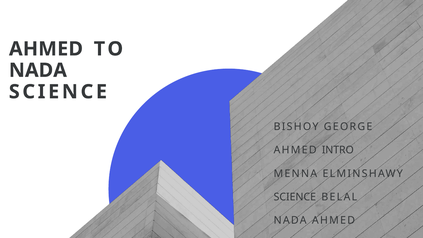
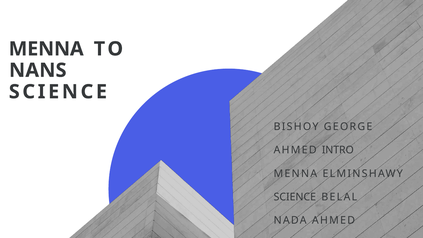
AHMED at (46, 49): AHMED -> MENNA
NADA at (38, 70): NADA -> NANS
